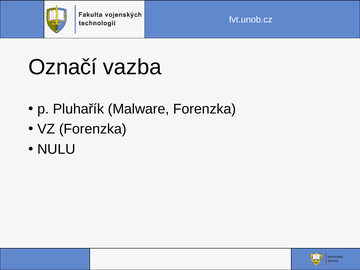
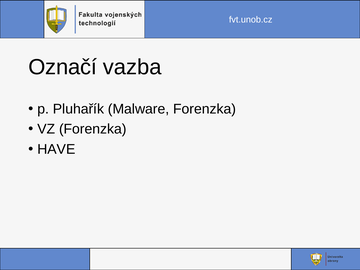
NULU: NULU -> HAVE
